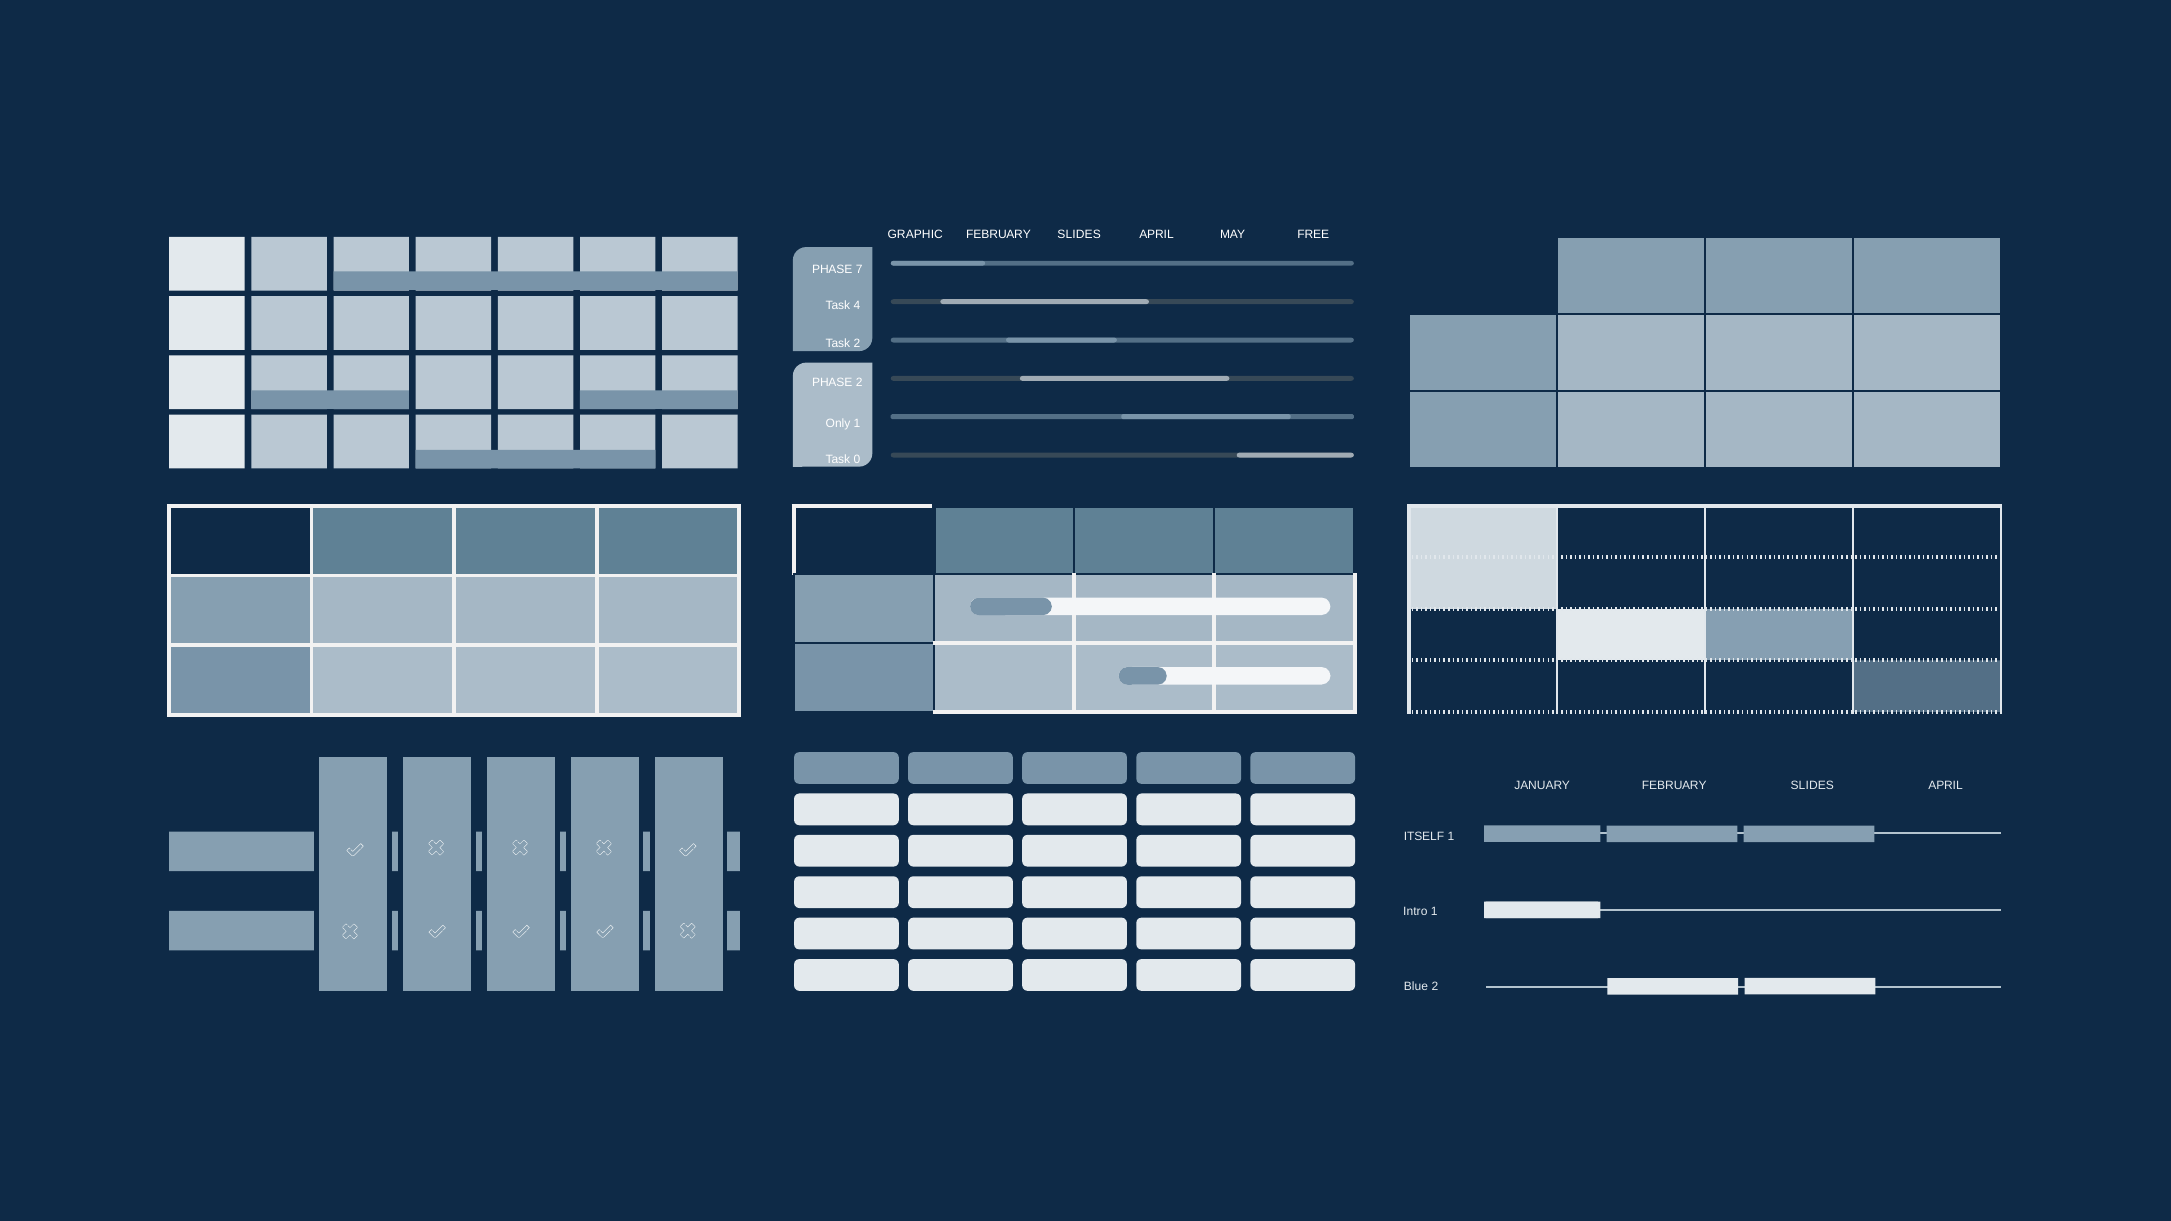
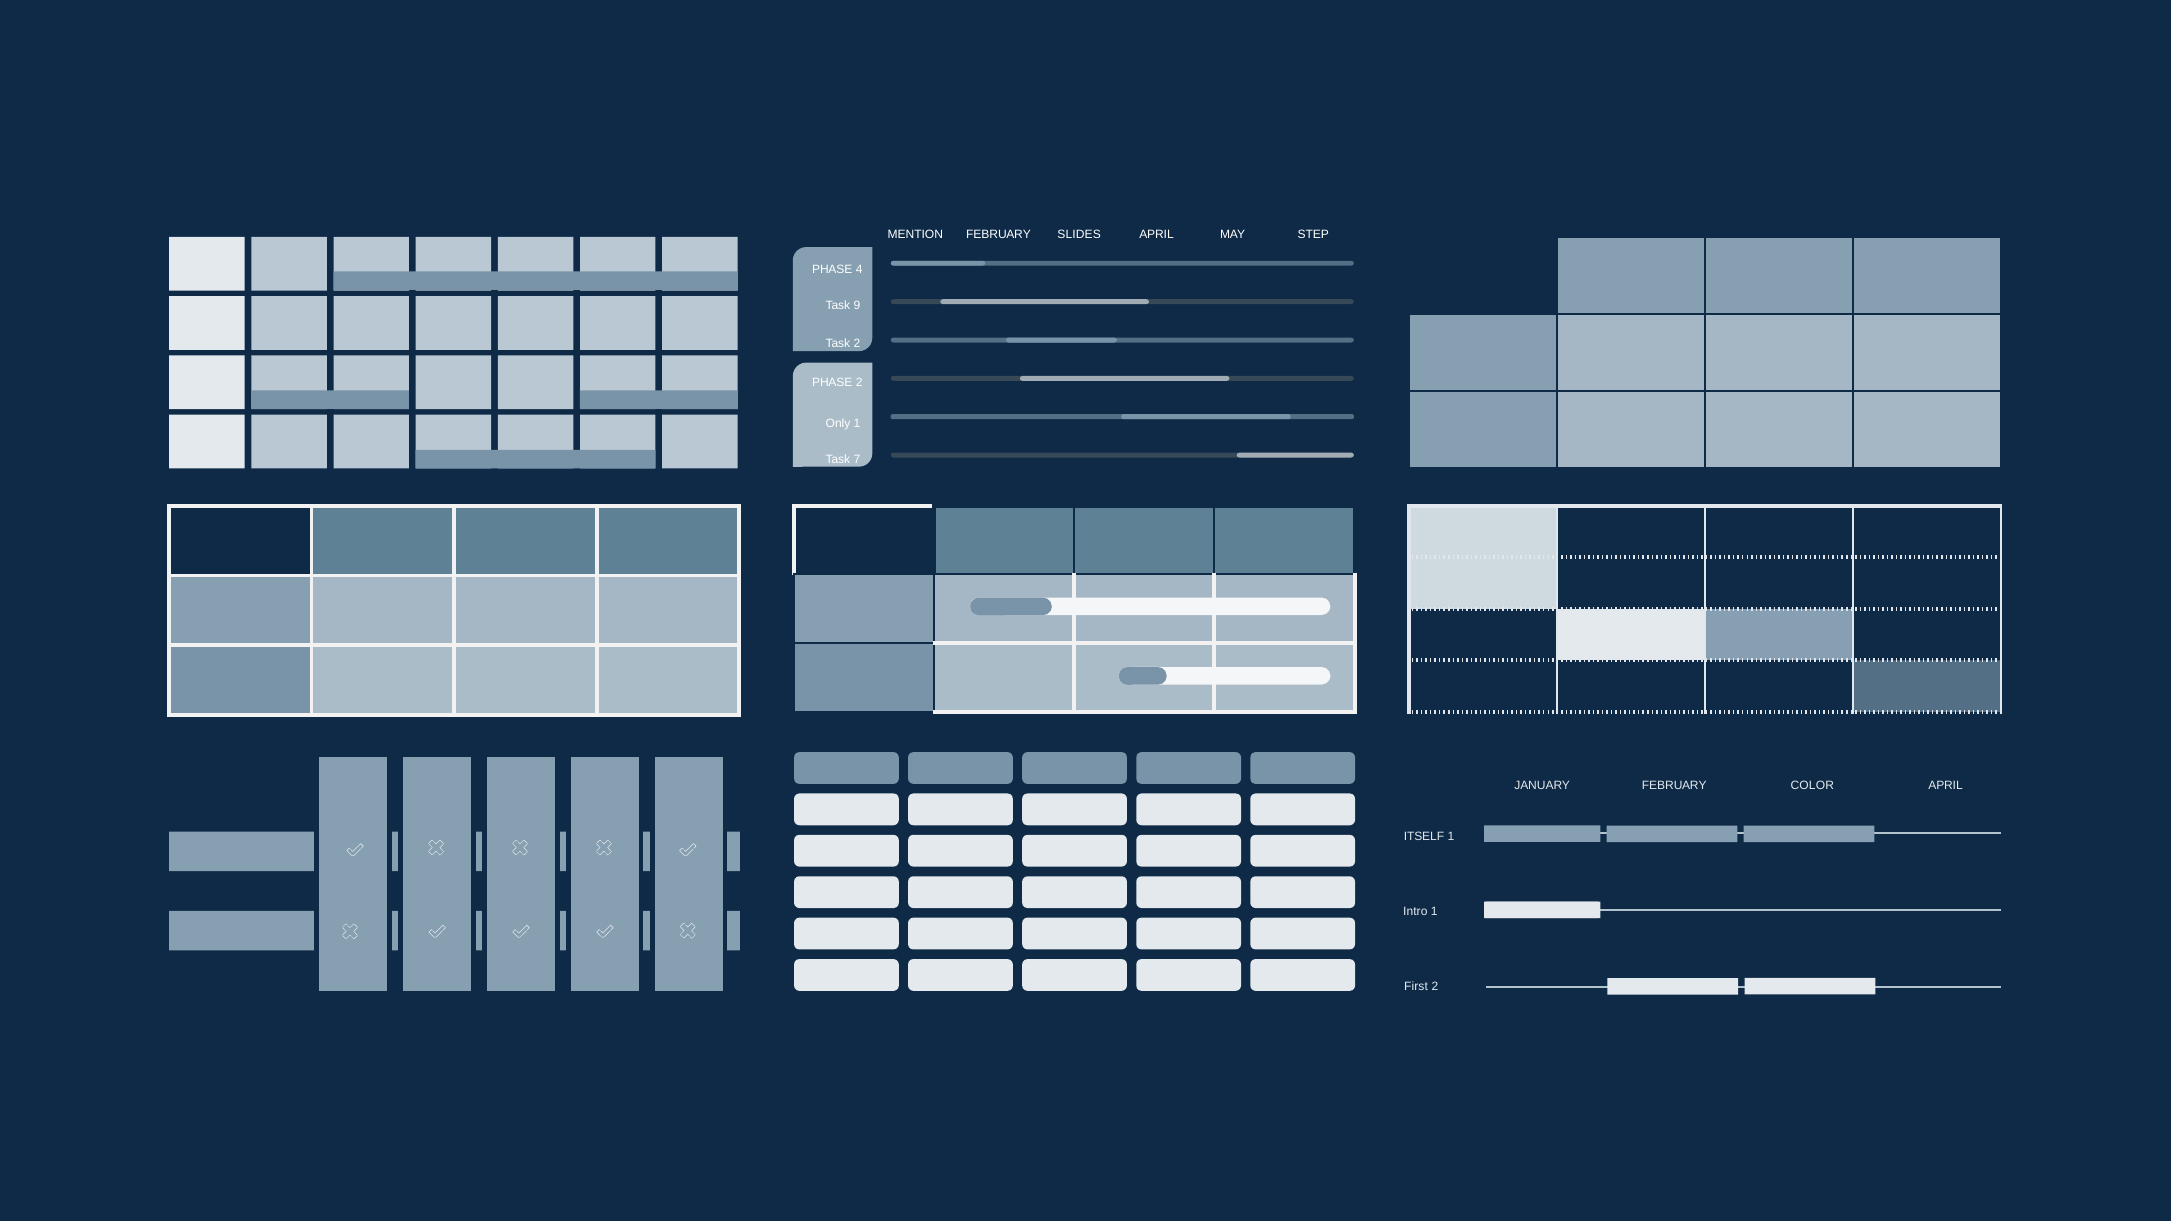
GRAPHIC: GRAPHIC -> MENTION
FREE: FREE -> STEP
7: 7 -> 4
4: 4 -> 9
0: 0 -> 7
JANUARY FEBRUARY SLIDES: SLIDES -> COLOR
Blue: Blue -> First
